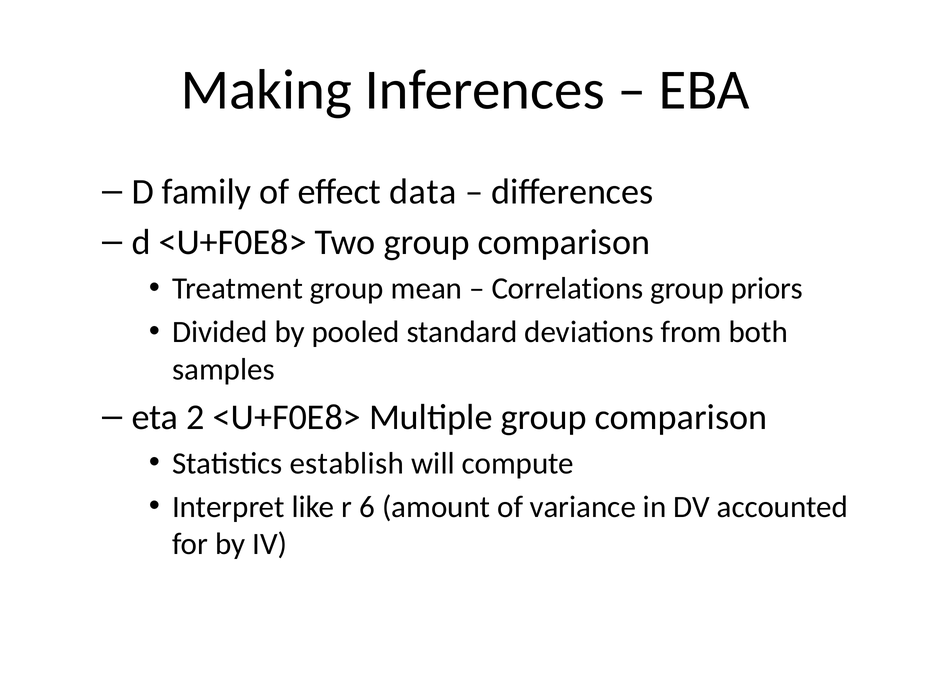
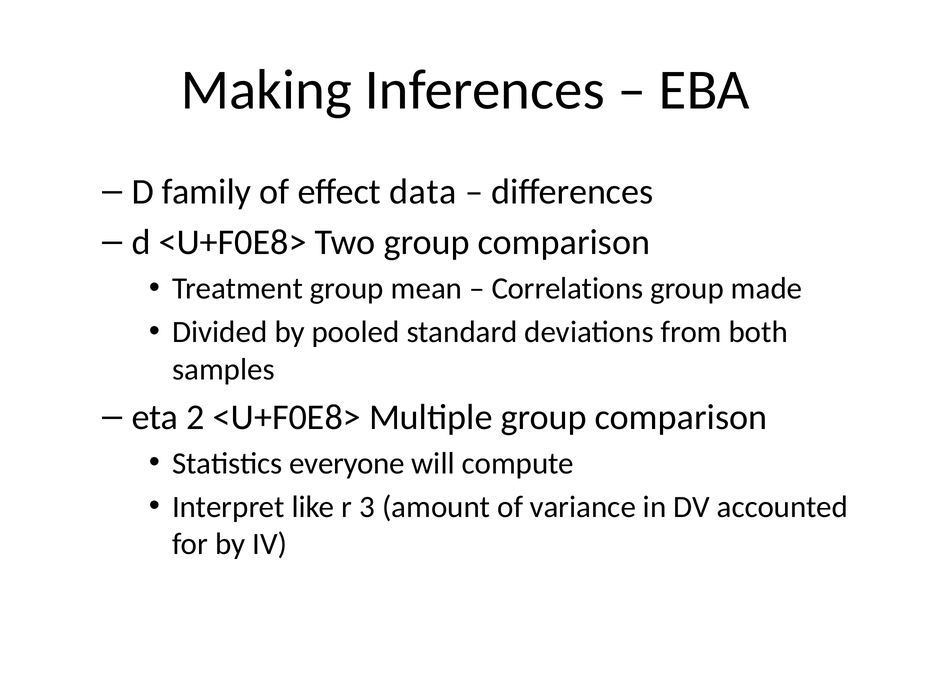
priors: priors -> made
establish: establish -> everyone
6: 6 -> 3
